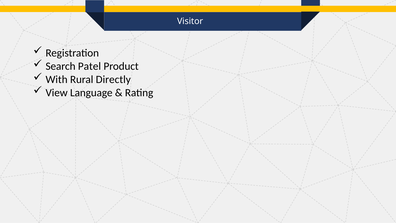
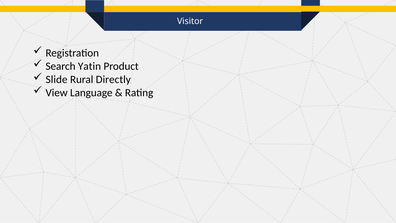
Patel: Patel -> Yatin
With: With -> Slide
